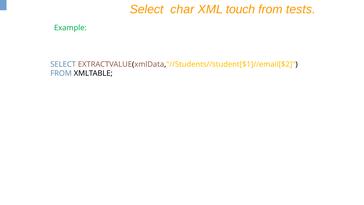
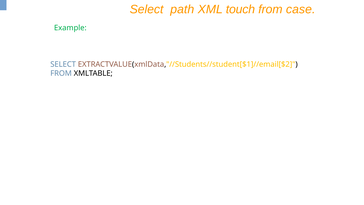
char: char -> path
tests: tests -> case
